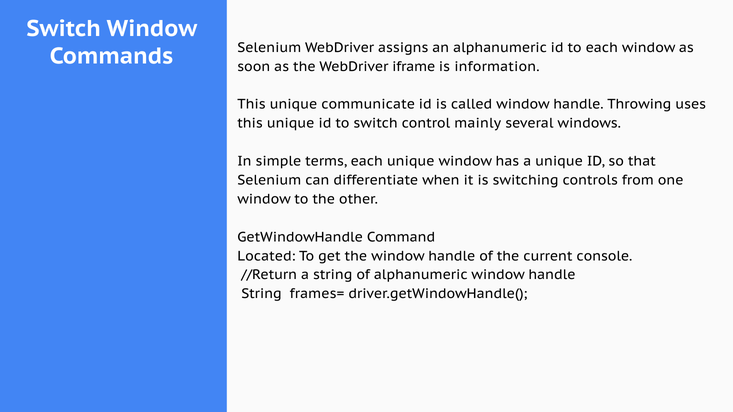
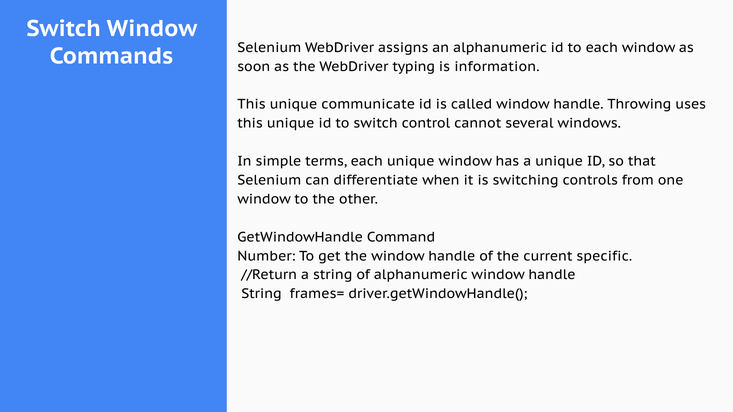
iframe: iframe -> typing
mainly: mainly -> cannot
Located: Located -> Number
console: console -> specific
